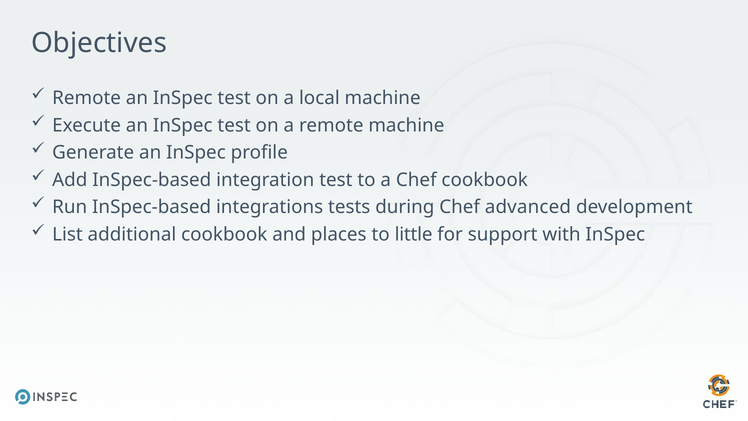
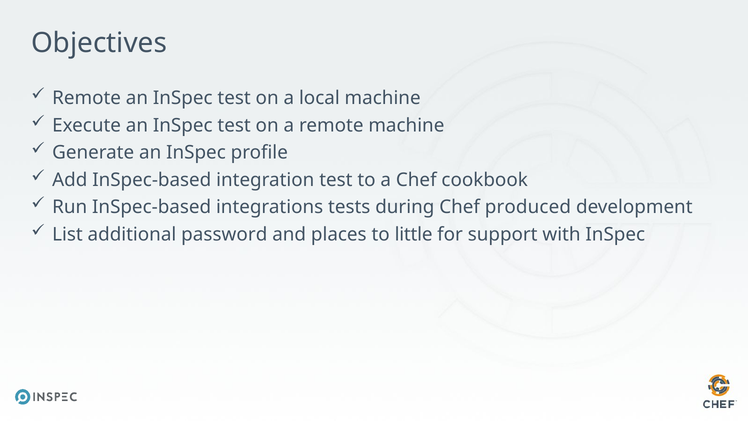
advanced: advanced -> produced
additional cookbook: cookbook -> password
